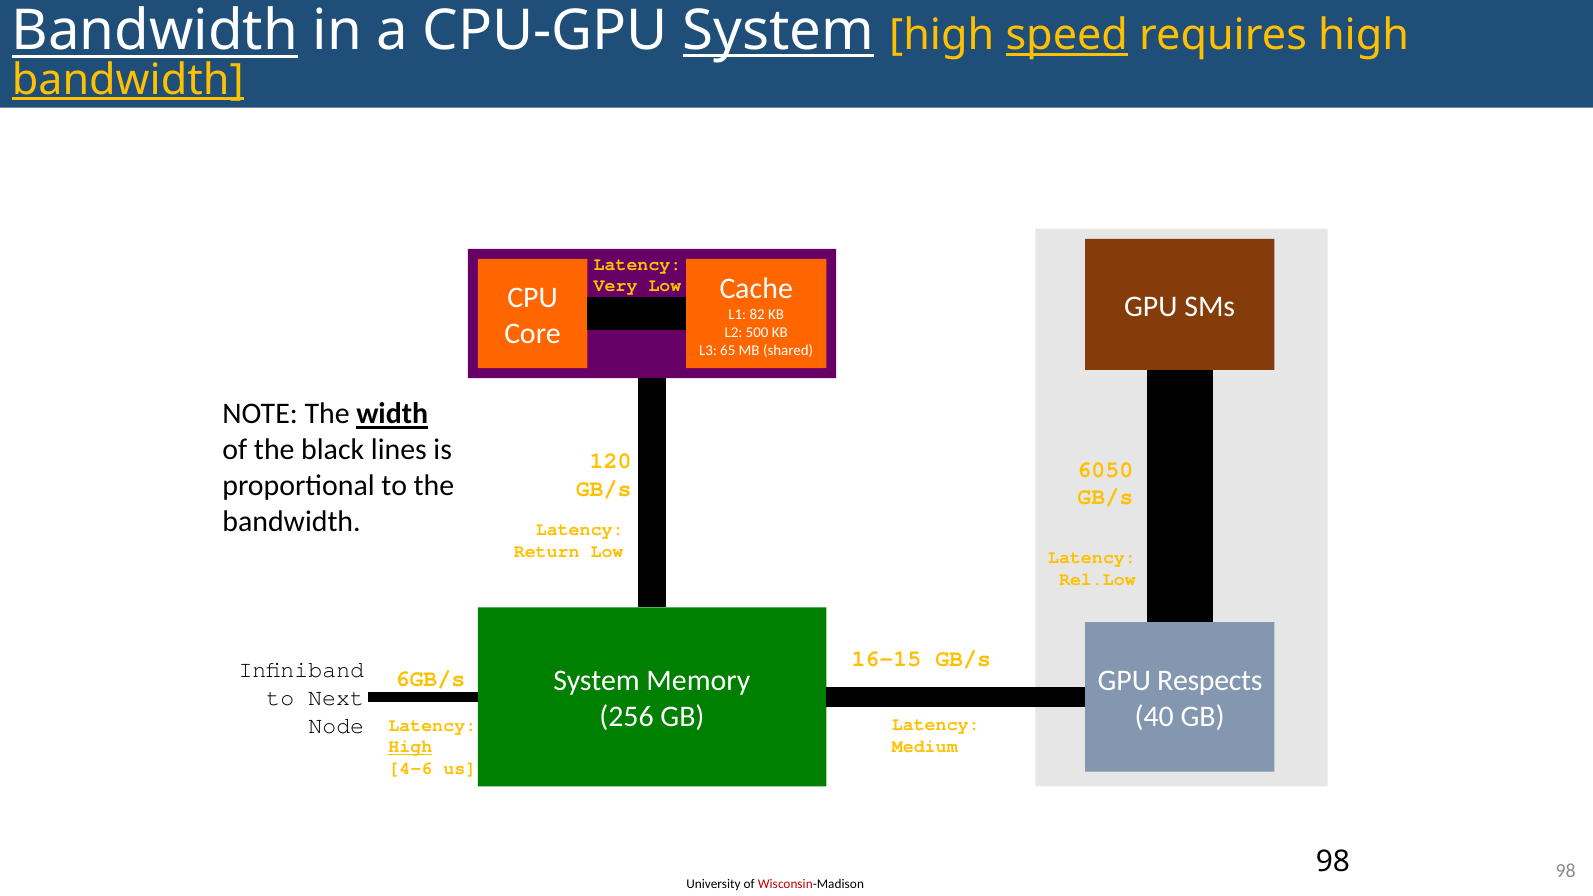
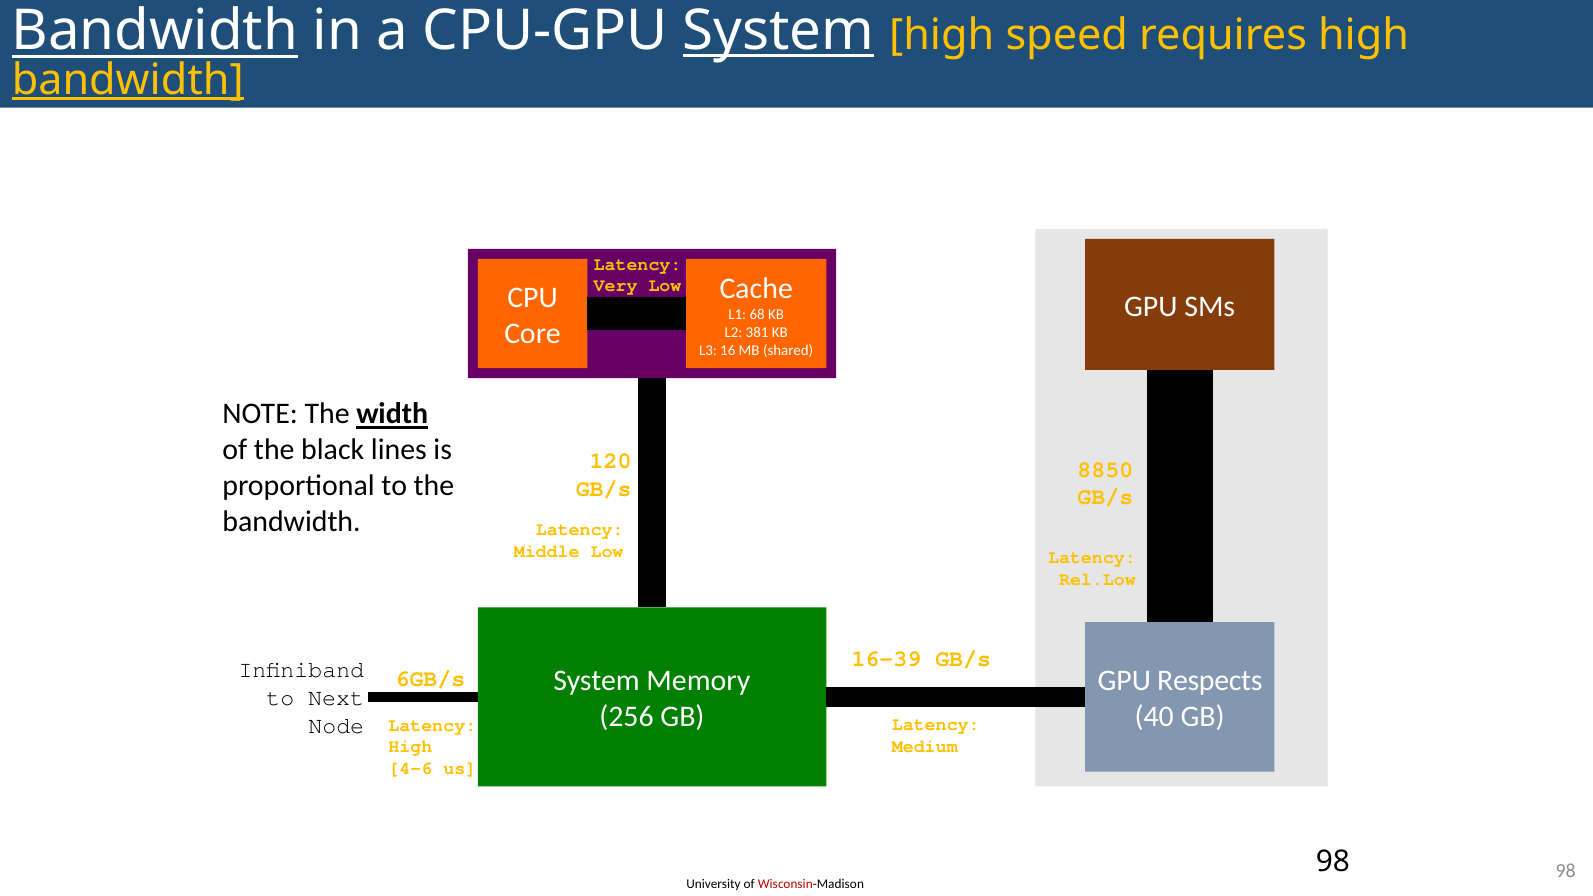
speed underline: present -> none
82: 82 -> 68
500: 500 -> 381
65: 65 -> 16
6050: 6050 -> 8850
Return: Return -> Middle
16-15: 16-15 -> 16-39
High at (410, 747) underline: present -> none
